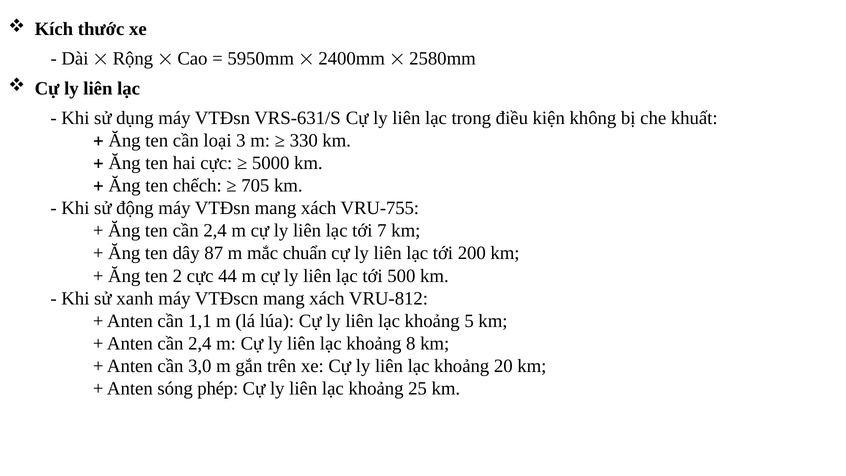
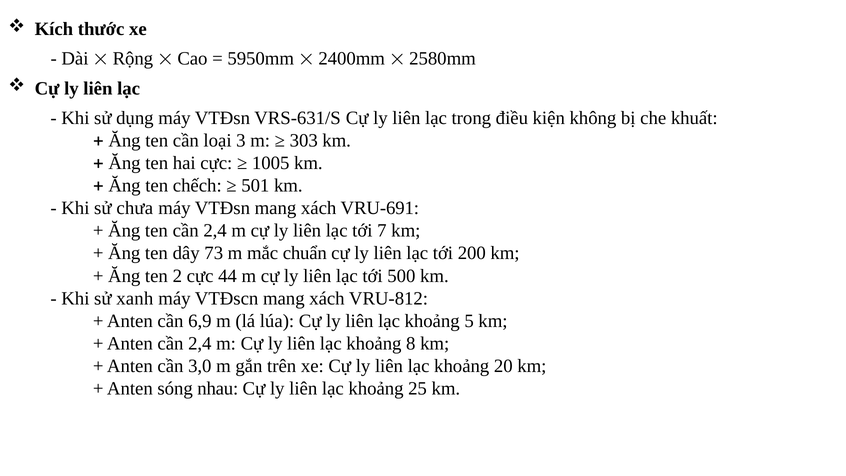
330: 330 -> 303
5000: 5000 -> 1005
705: 705 -> 501
động: động -> chưa
VRU-755: VRU-755 -> VRU-691
87: 87 -> 73
1,1: 1,1 -> 6,9
phép: phép -> nhau
